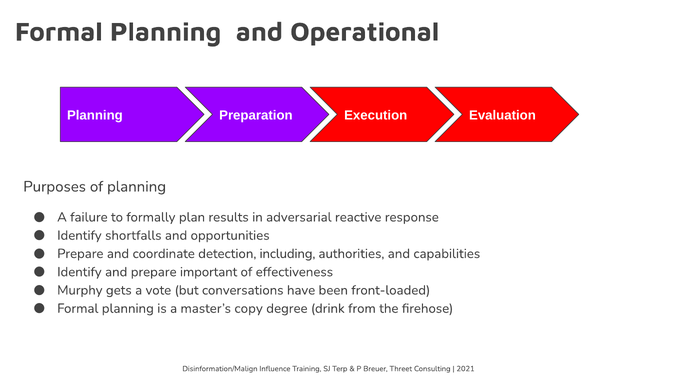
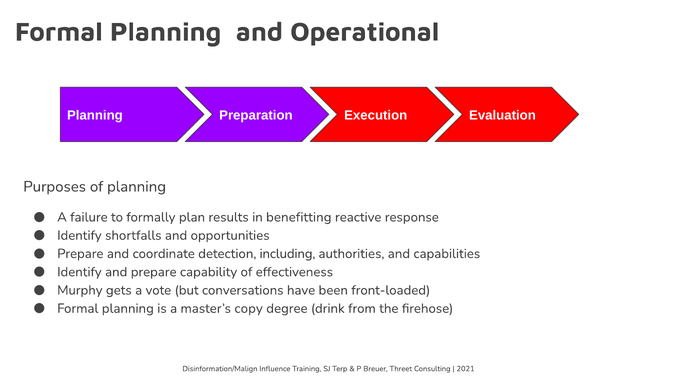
adversarial: adversarial -> benefitting
important: important -> capability
